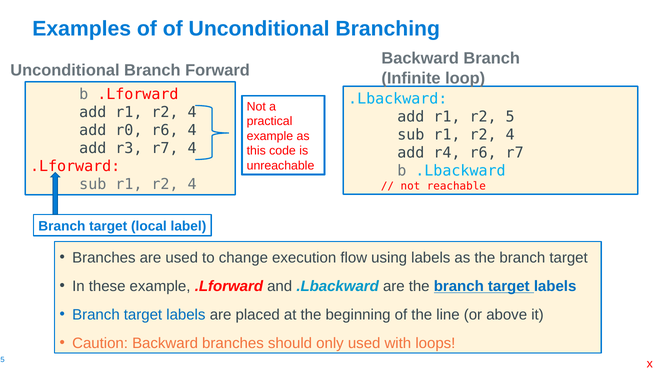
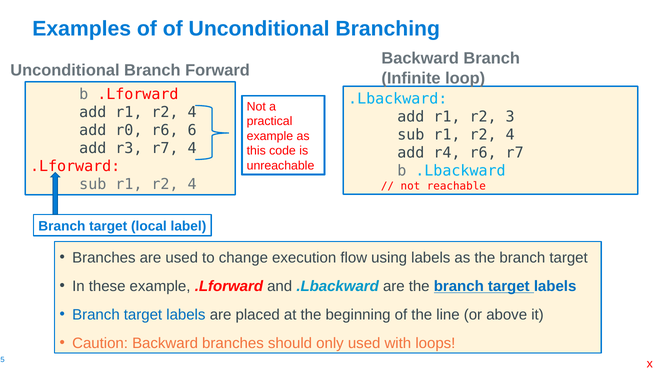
5: 5 -> 3
r6 4: 4 -> 6
